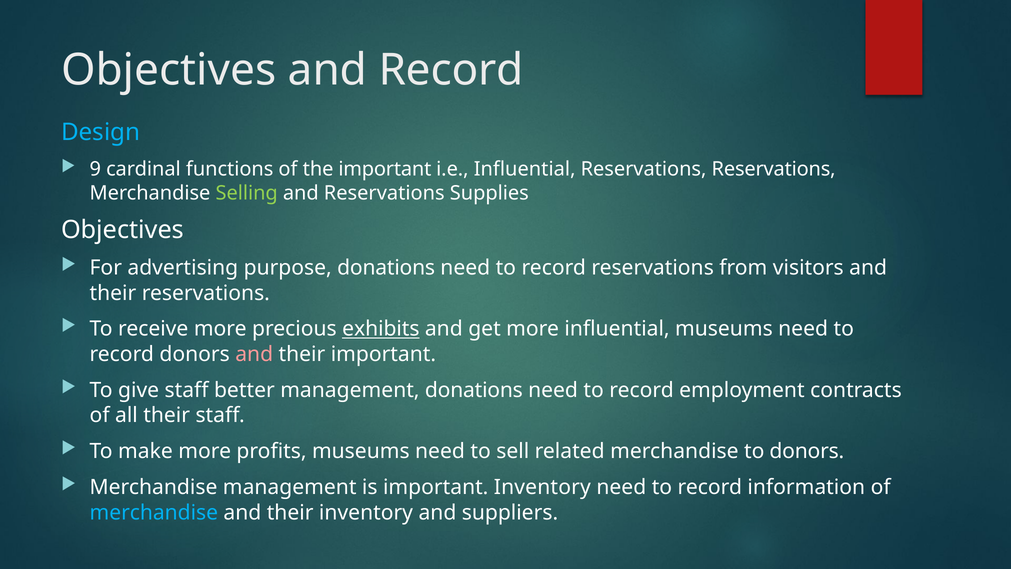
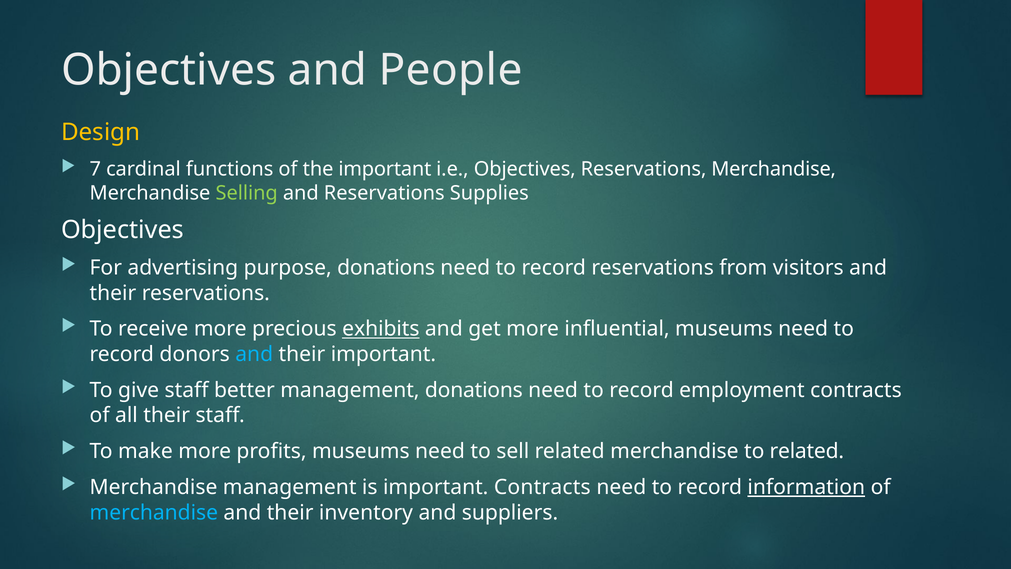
and Record: Record -> People
Design colour: light blue -> yellow
9: 9 -> 7
i.e Influential: Influential -> Objectives
Reservations Reservations: Reservations -> Merchandise
and at (254, 354) colour: pink -> light blue
to donors: donors -> related
important Inventory: Inventory -> Contracts
information underline: none -> present
